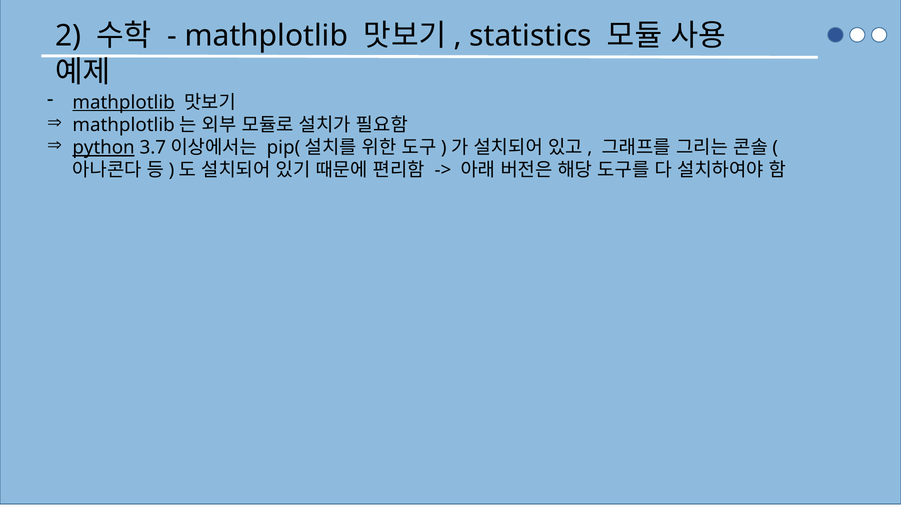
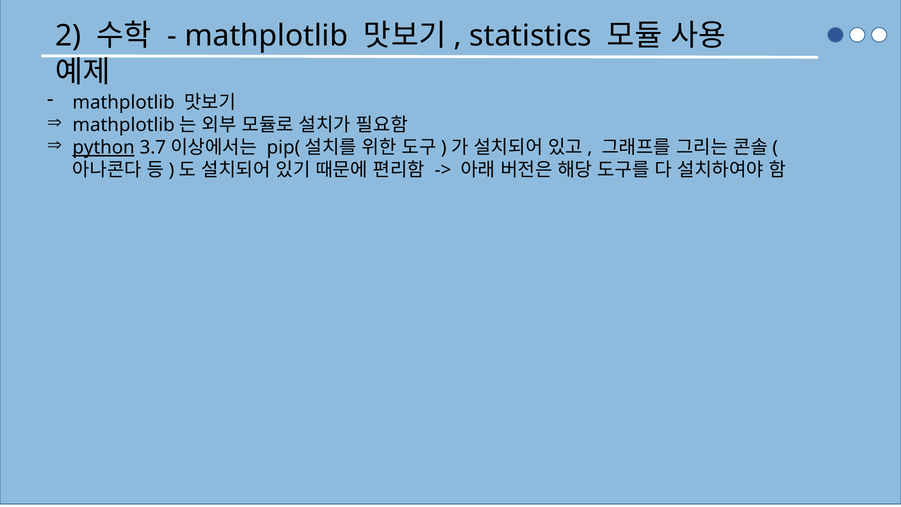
mathplotlib at (124, 103) underline: present -> none
